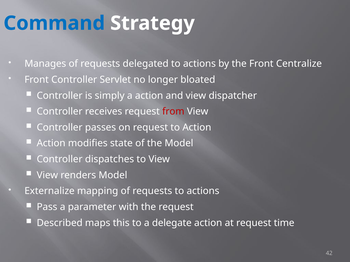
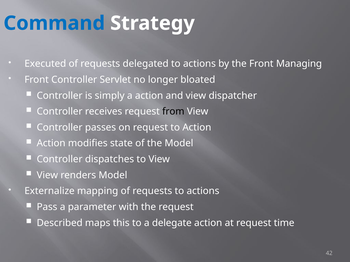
Manages: Manages -> Executed
Centralize: Centralize -> Managing
from colour: red -> black
